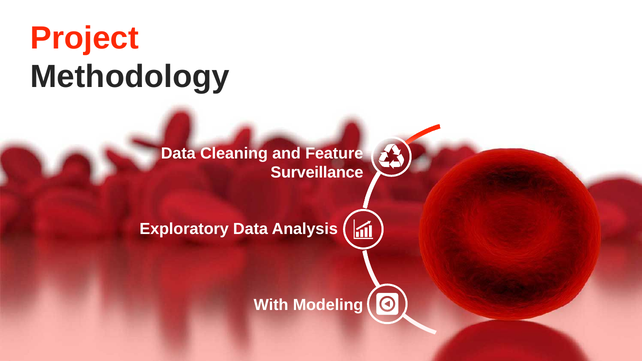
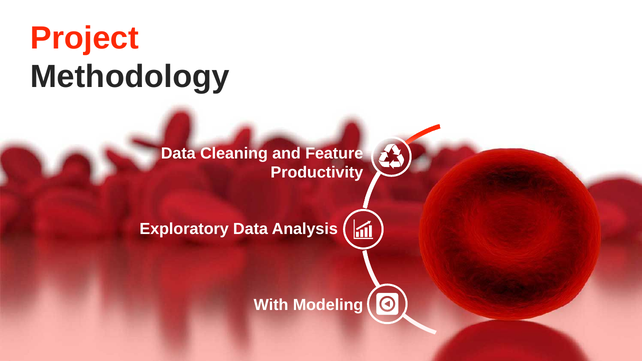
Surveillance: Surveillance -> Productivity
